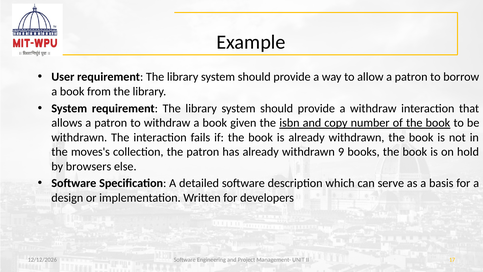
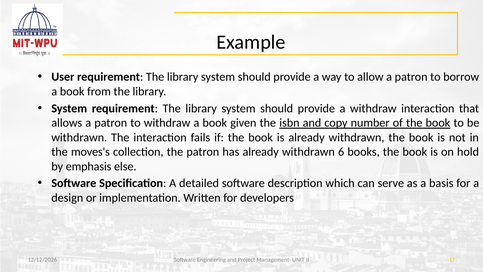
9: 9 -> 6
browsers: browsers -> emphasis
